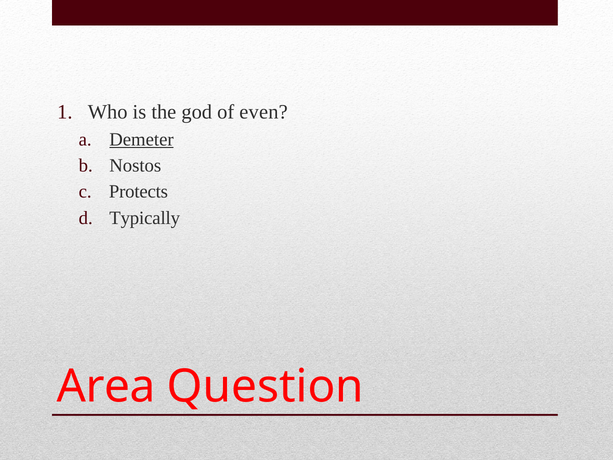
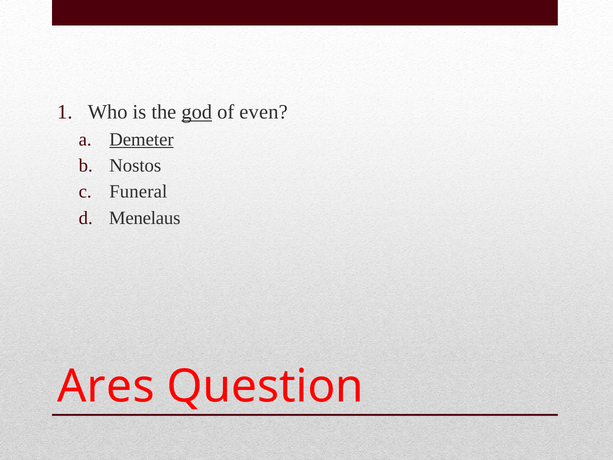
god underline: none -> present
Protects: Protects -> Funeral
Typically: Typically -> Menelaus
Area: Area -> Ares
